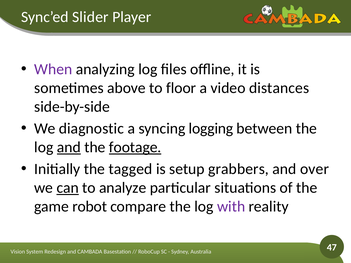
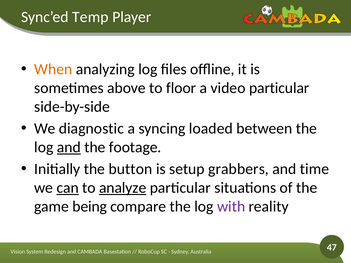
Slider: Slider -> Temp
When colour: purple -> orange
video distances: distances -> particular
logging: logging -> loaded
footage underline: present -> none
tagged: tagged -> button
over: over -> time
analyze underline: none -> present
robot: robot -> being
